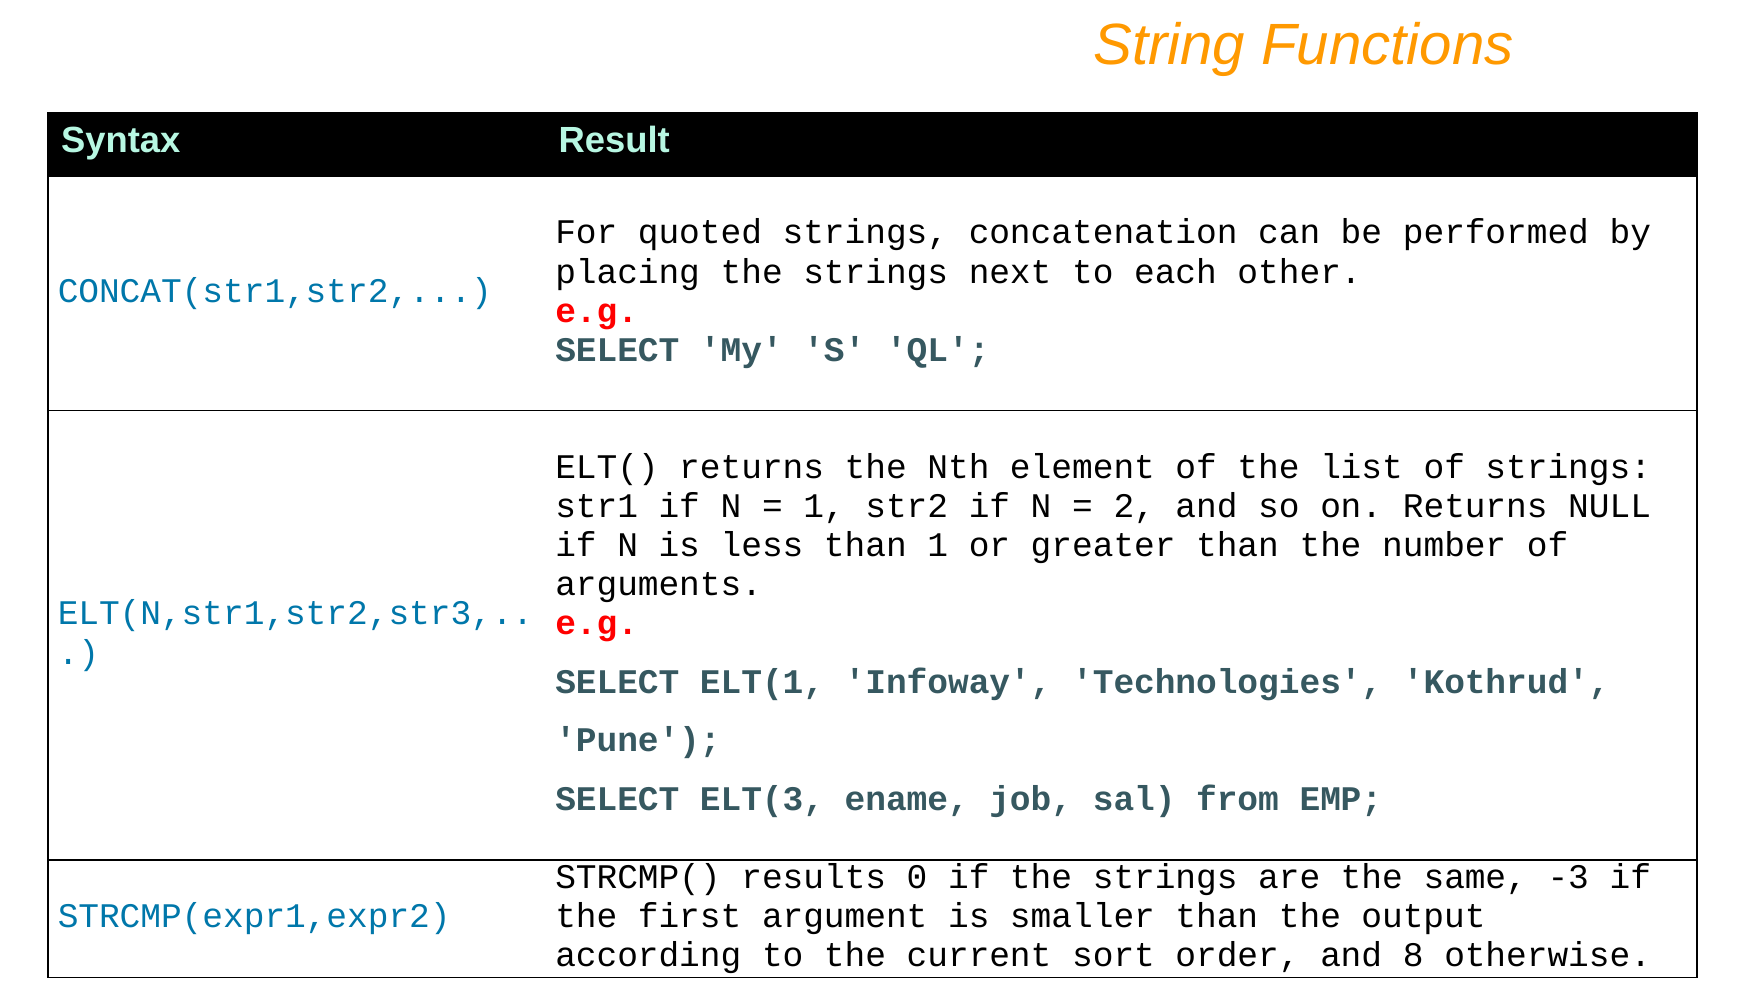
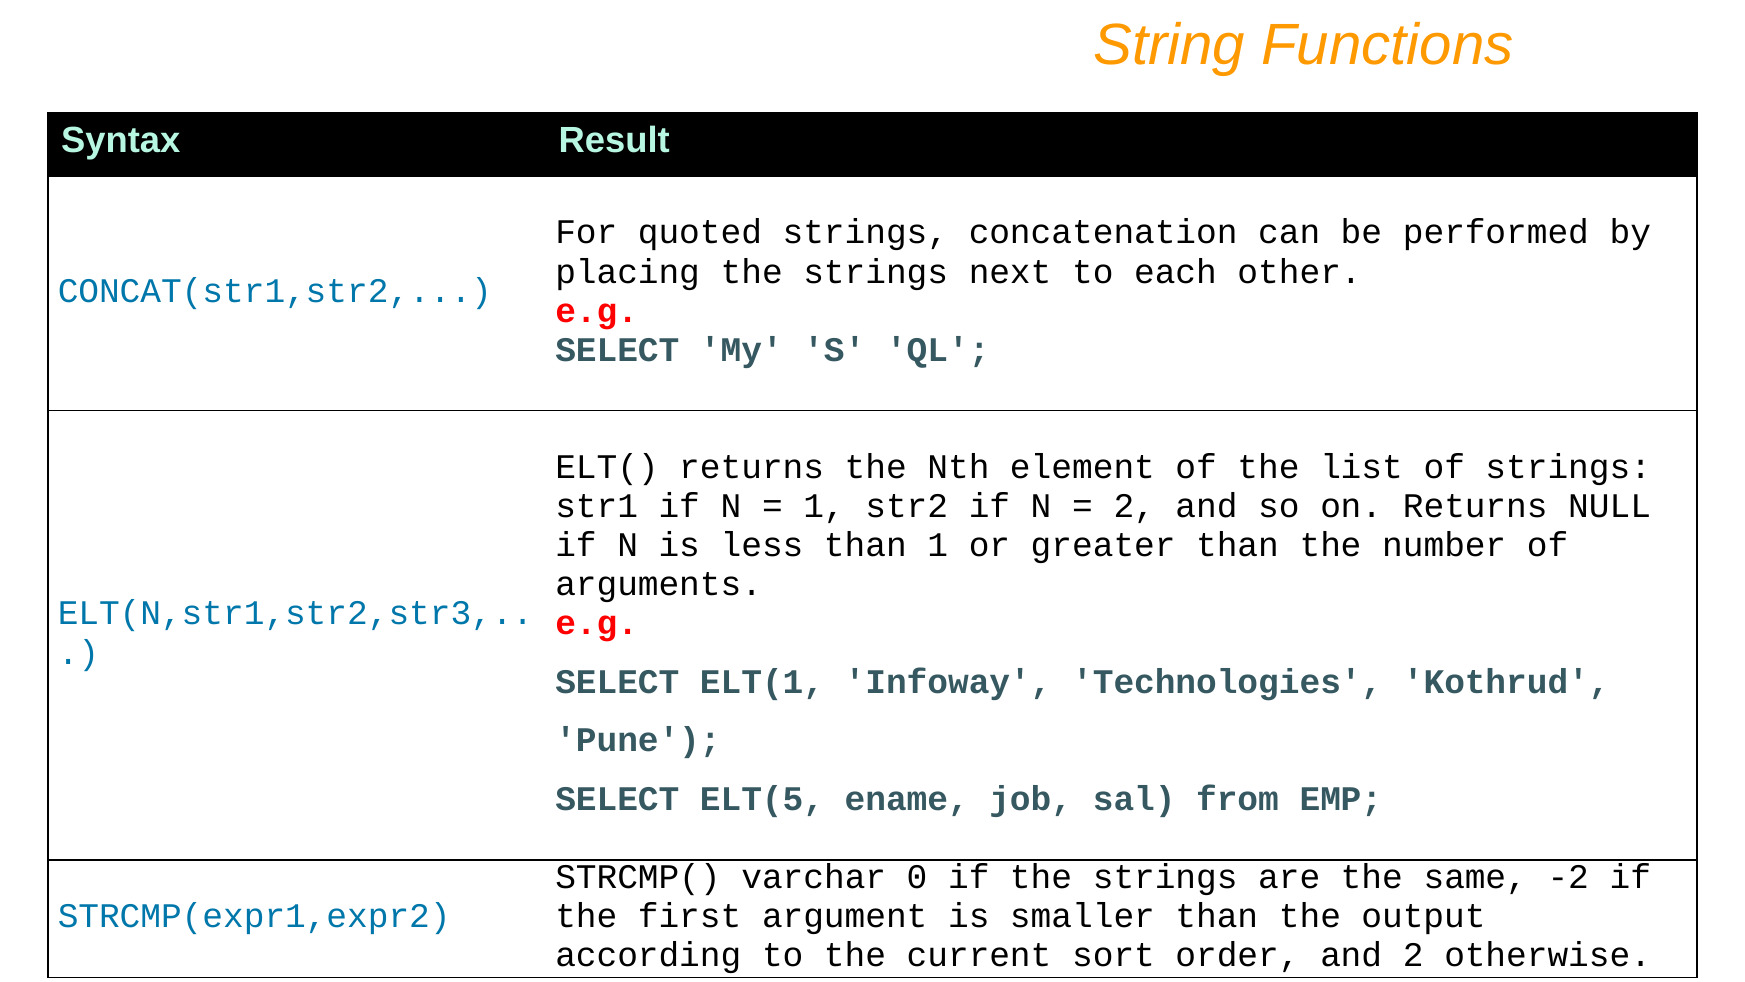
ELT(3: ELT(3 -> ELT(5
results: results -> varchar
-3: -3 -> -2
and 8: 8 -> 2
